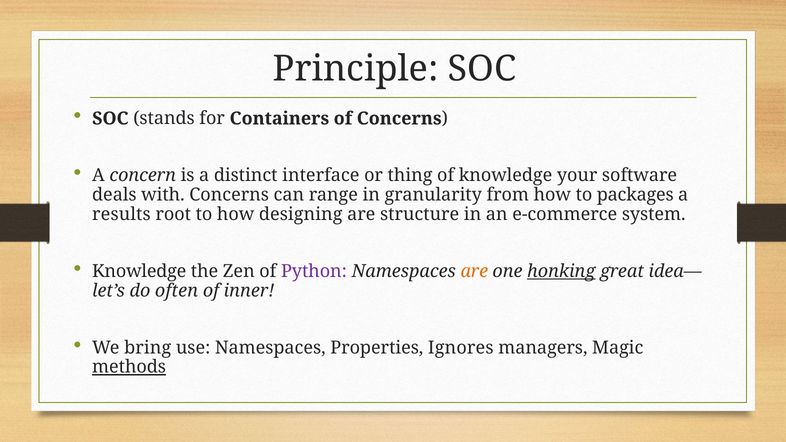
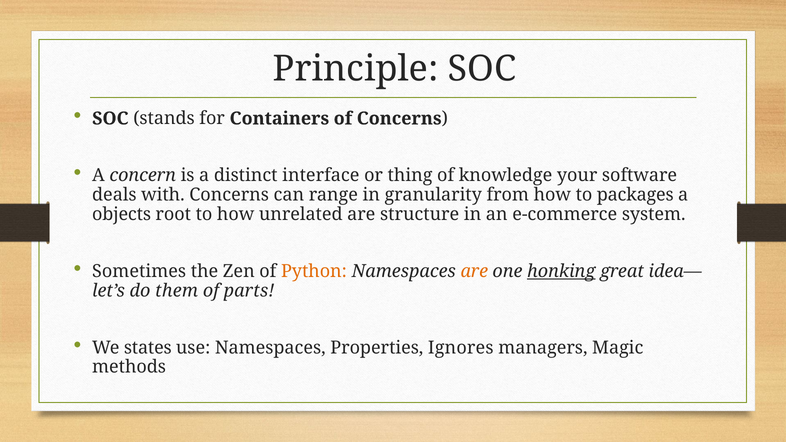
results: results -> objects
designing: designing -> unrelated
Knowledge at (139, 271): Knowledge -> Sometimes
Python colour: purple -> orange
often: often -> them
inner: inner -> parts
bring: bring -> states
methods underline: present -> none
